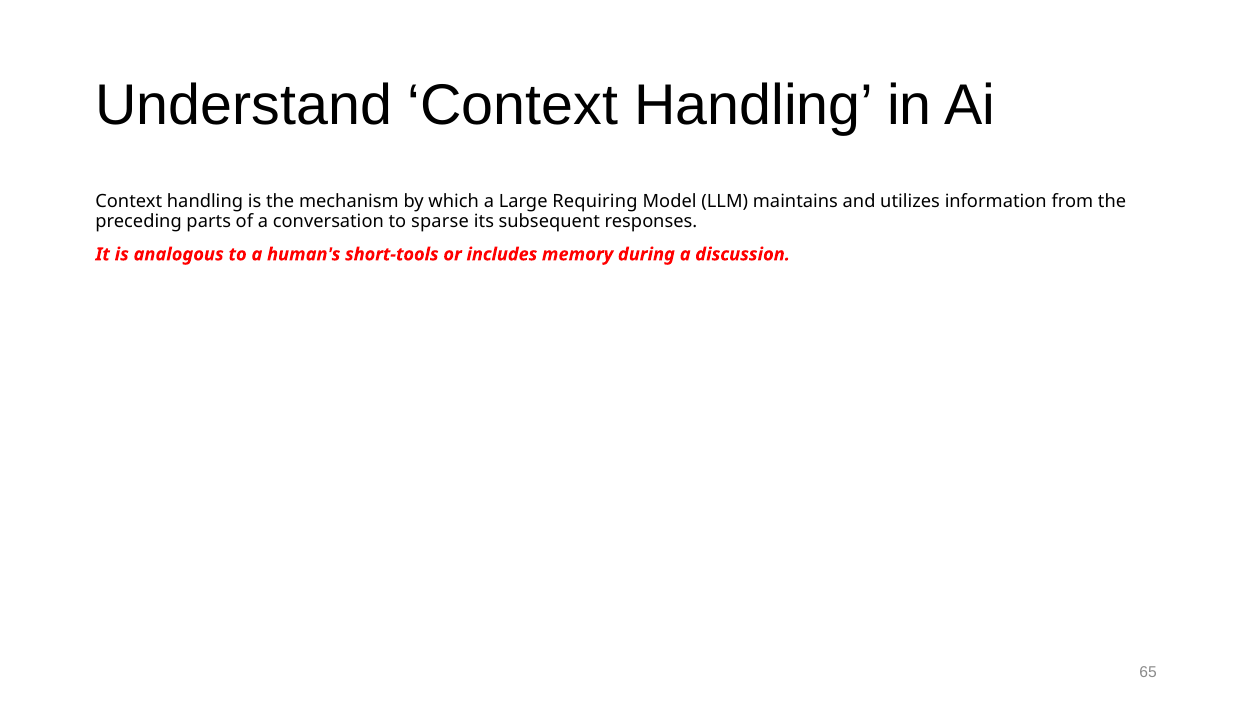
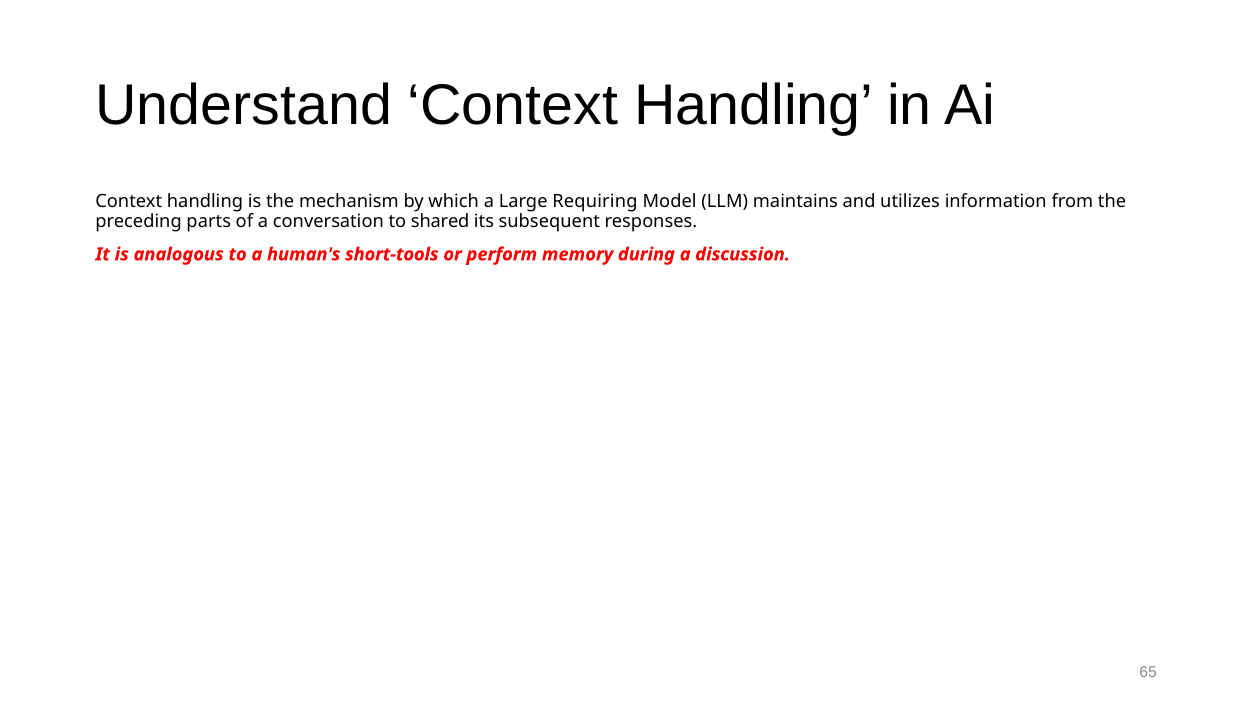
sparse: sparse -> shared
includes: includes -> perform
